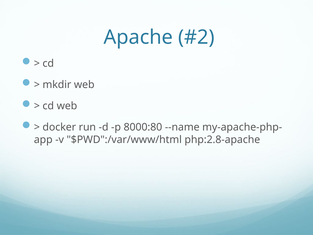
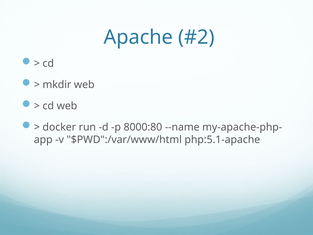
php:2.8-apache: php:2.8-apache -> php:5.1-apache
